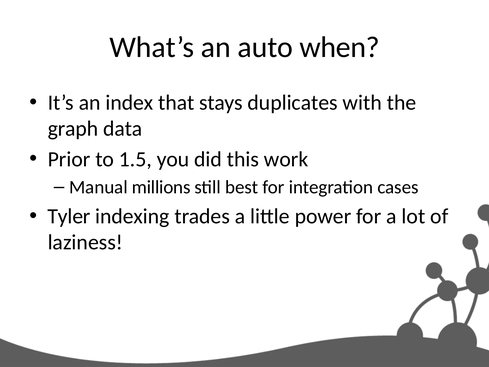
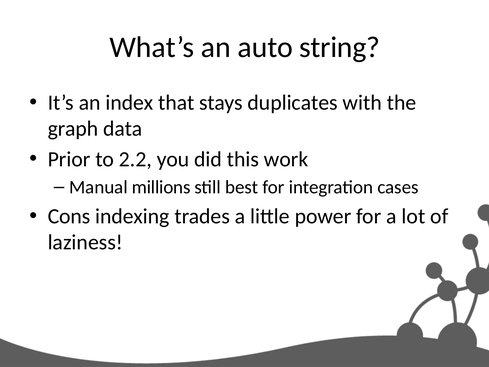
when: when -> string
1.5: 1.5 -> 2.2
Tyler: Tyler -> Cons
